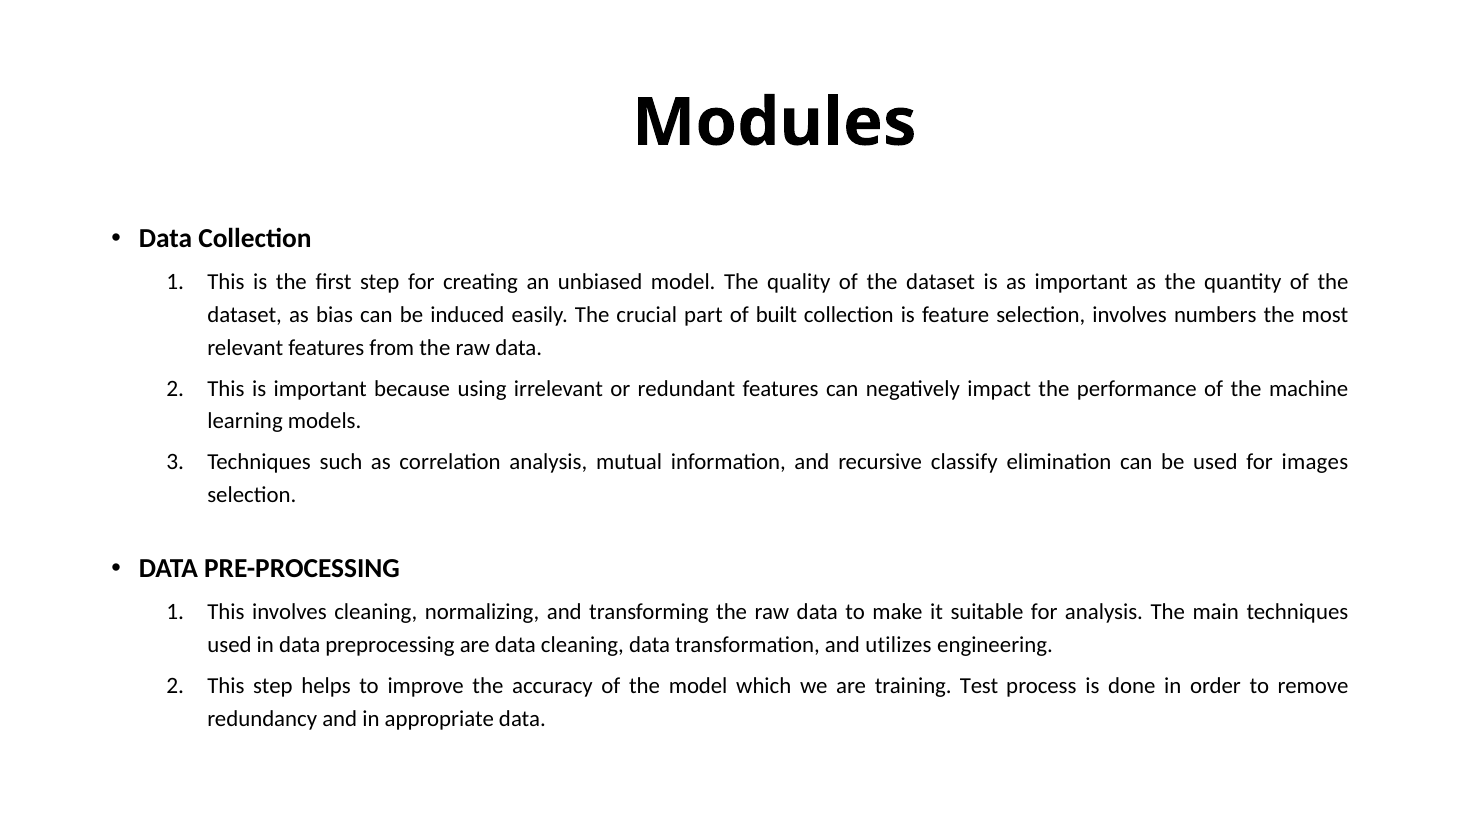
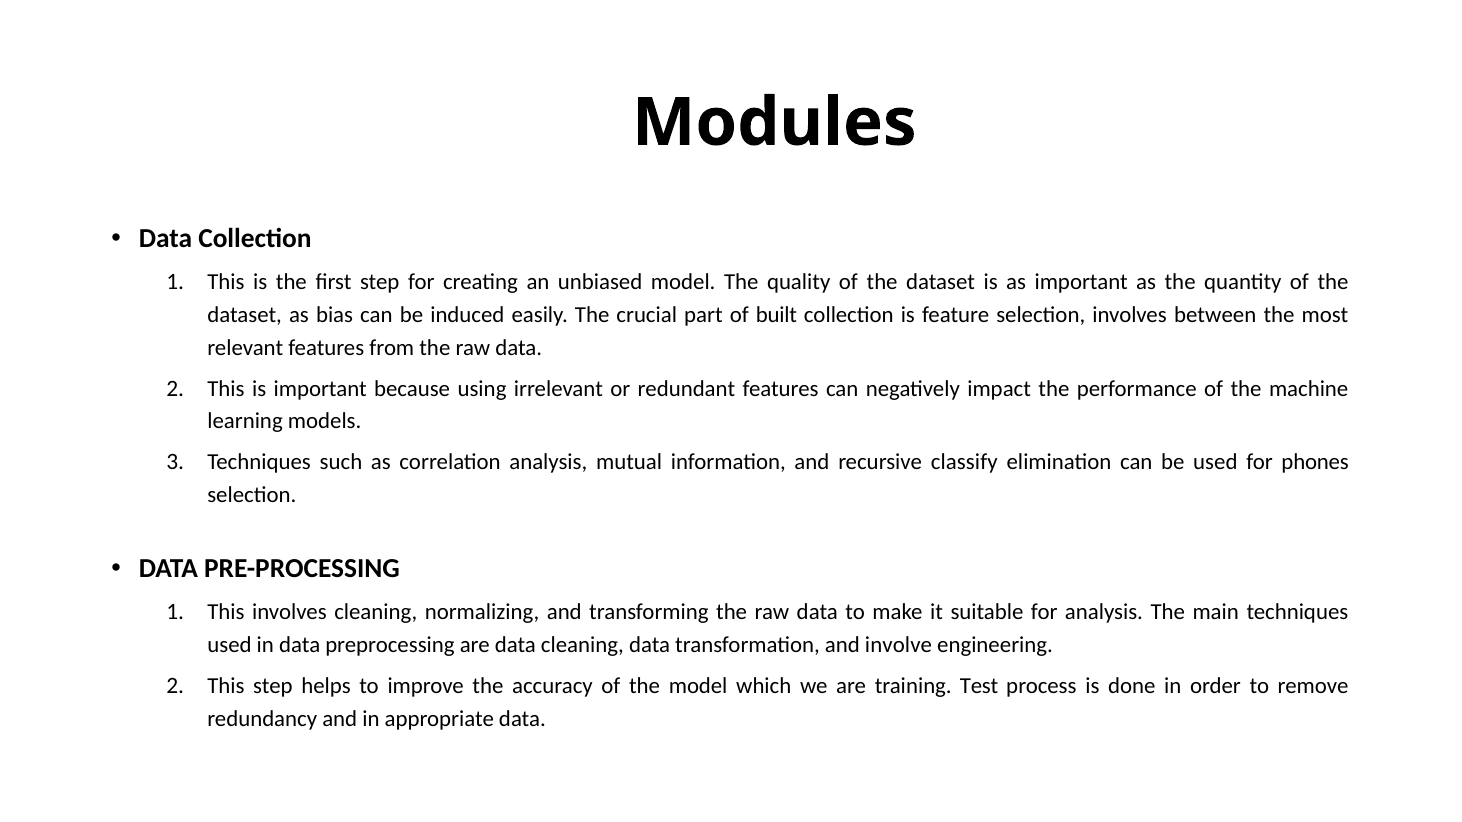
numbers: numbers -> between
images: images -> phones
utilizes: utilizes -> involve
